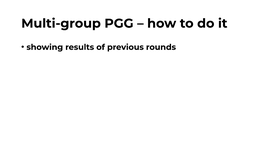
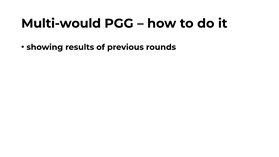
Multi-group: Multi-group -> Multi-would
